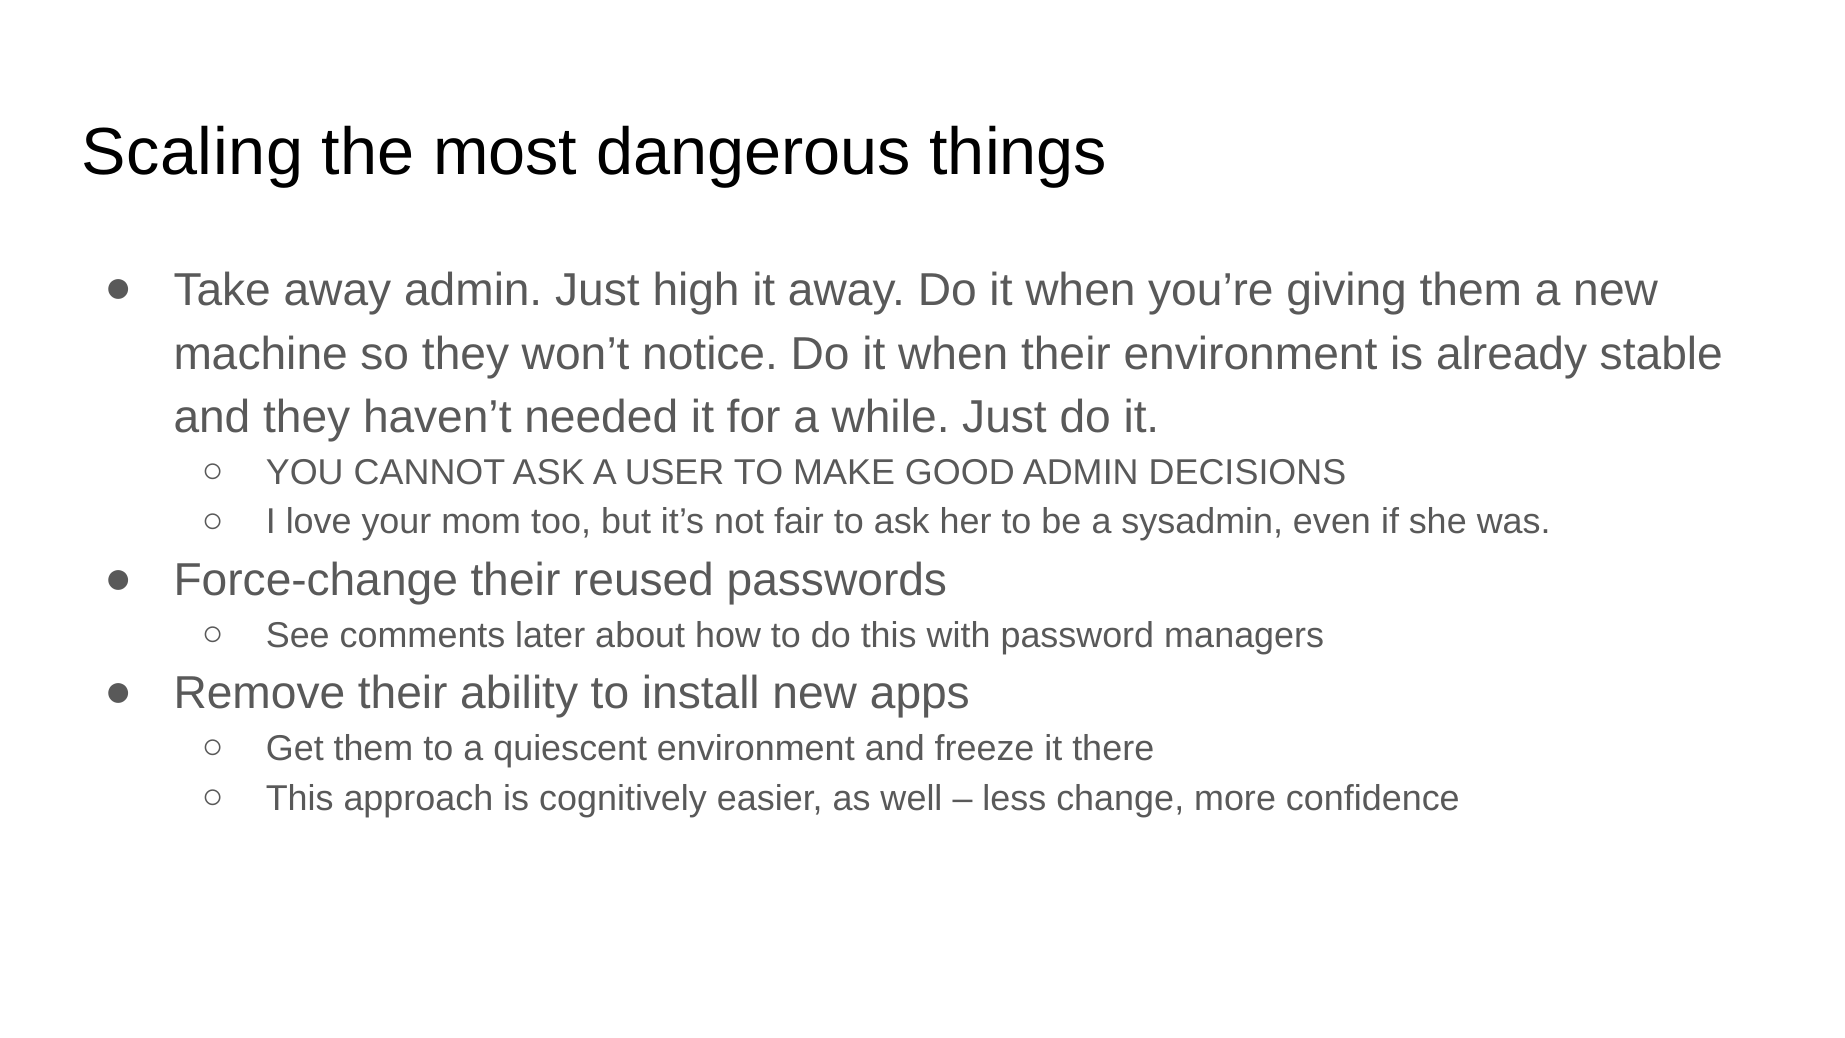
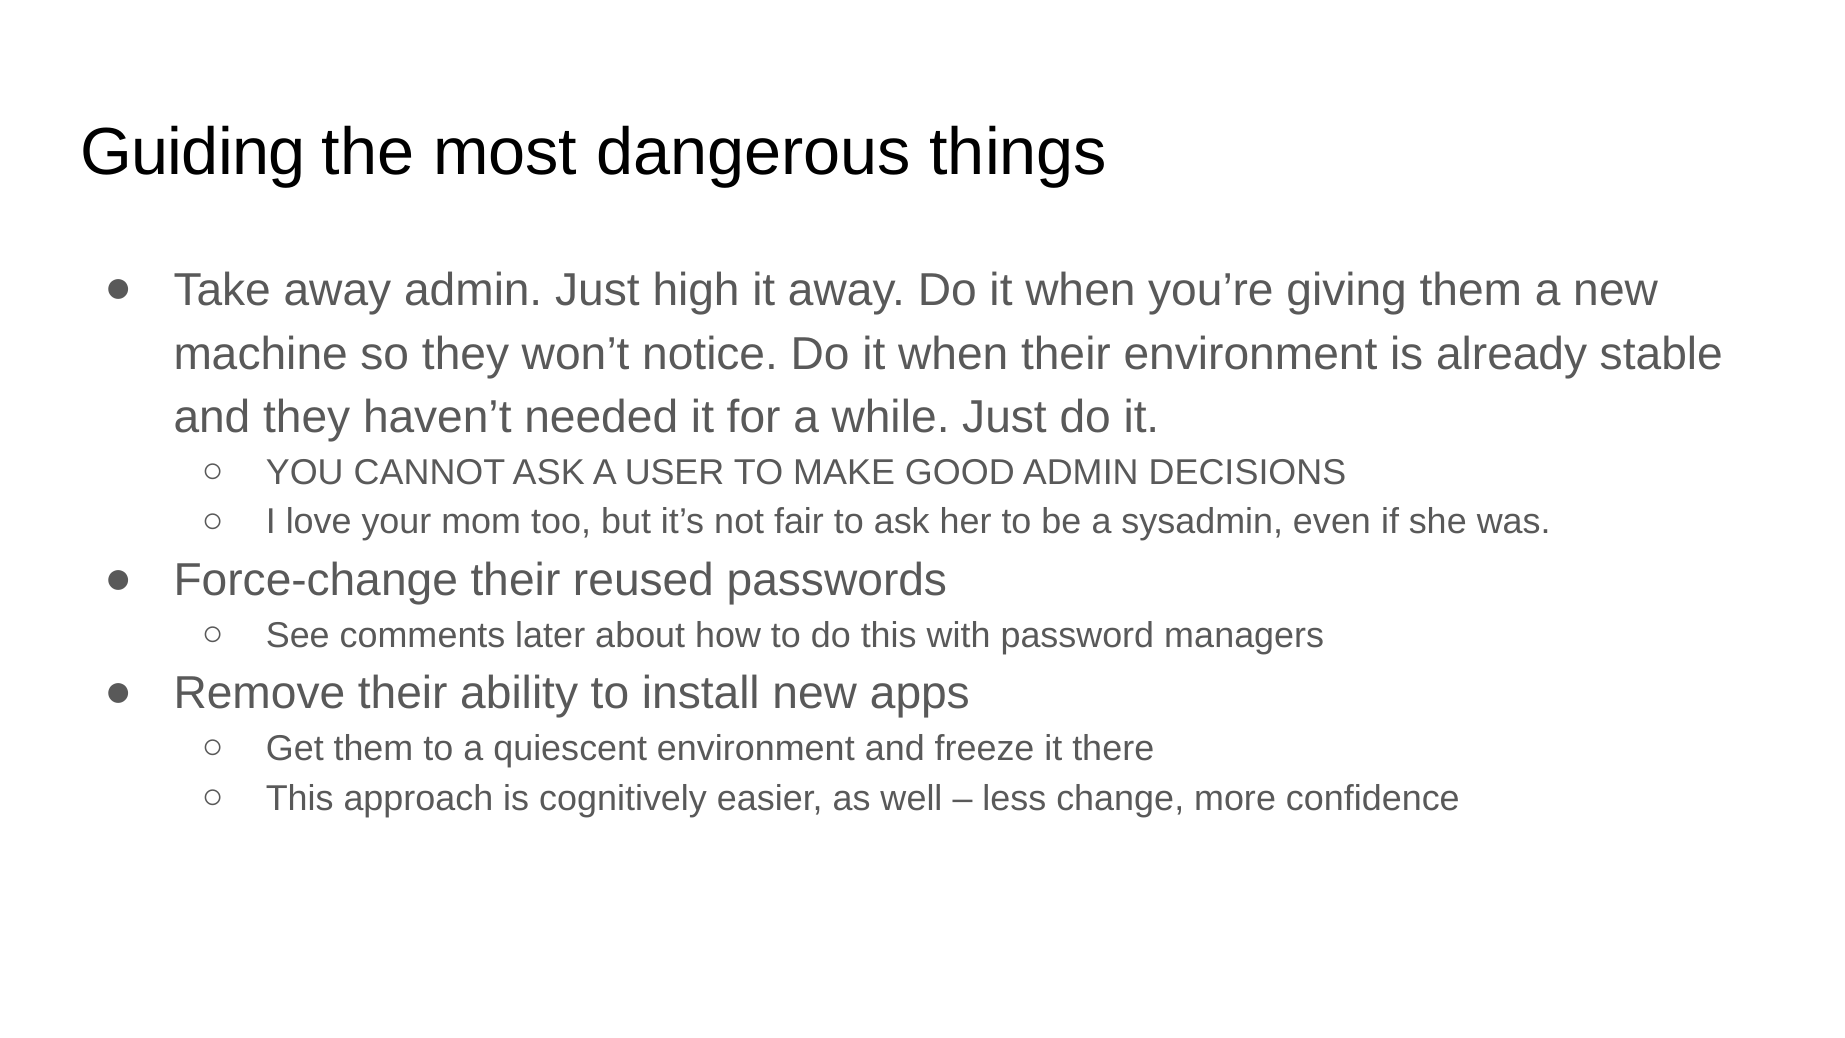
Scaling: Scaling -> Guiding
